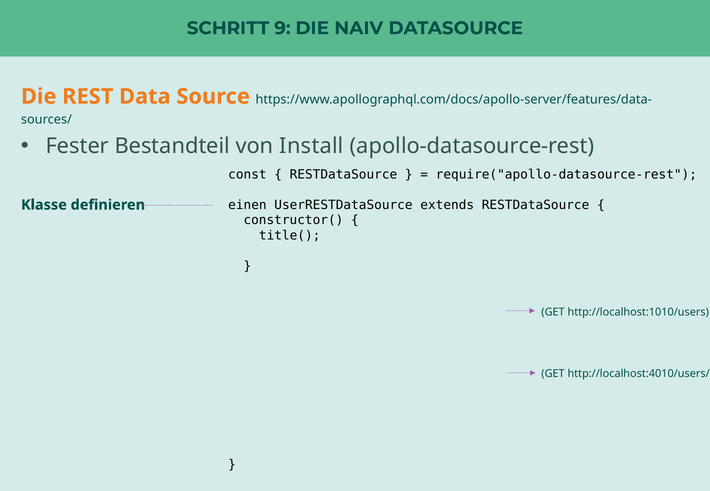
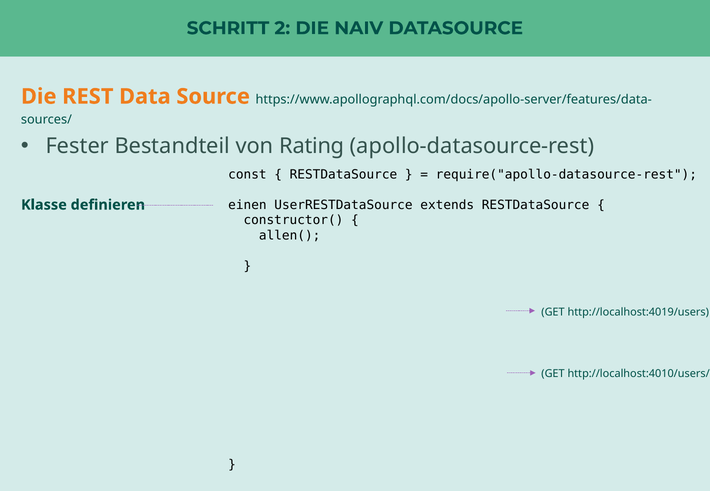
9: 9 -> 2
Install: Install -> Rating
title(: title( -> allen(
http://localhost:1010/users: http://localhost:1010/users -> http://localhost:4019/users
